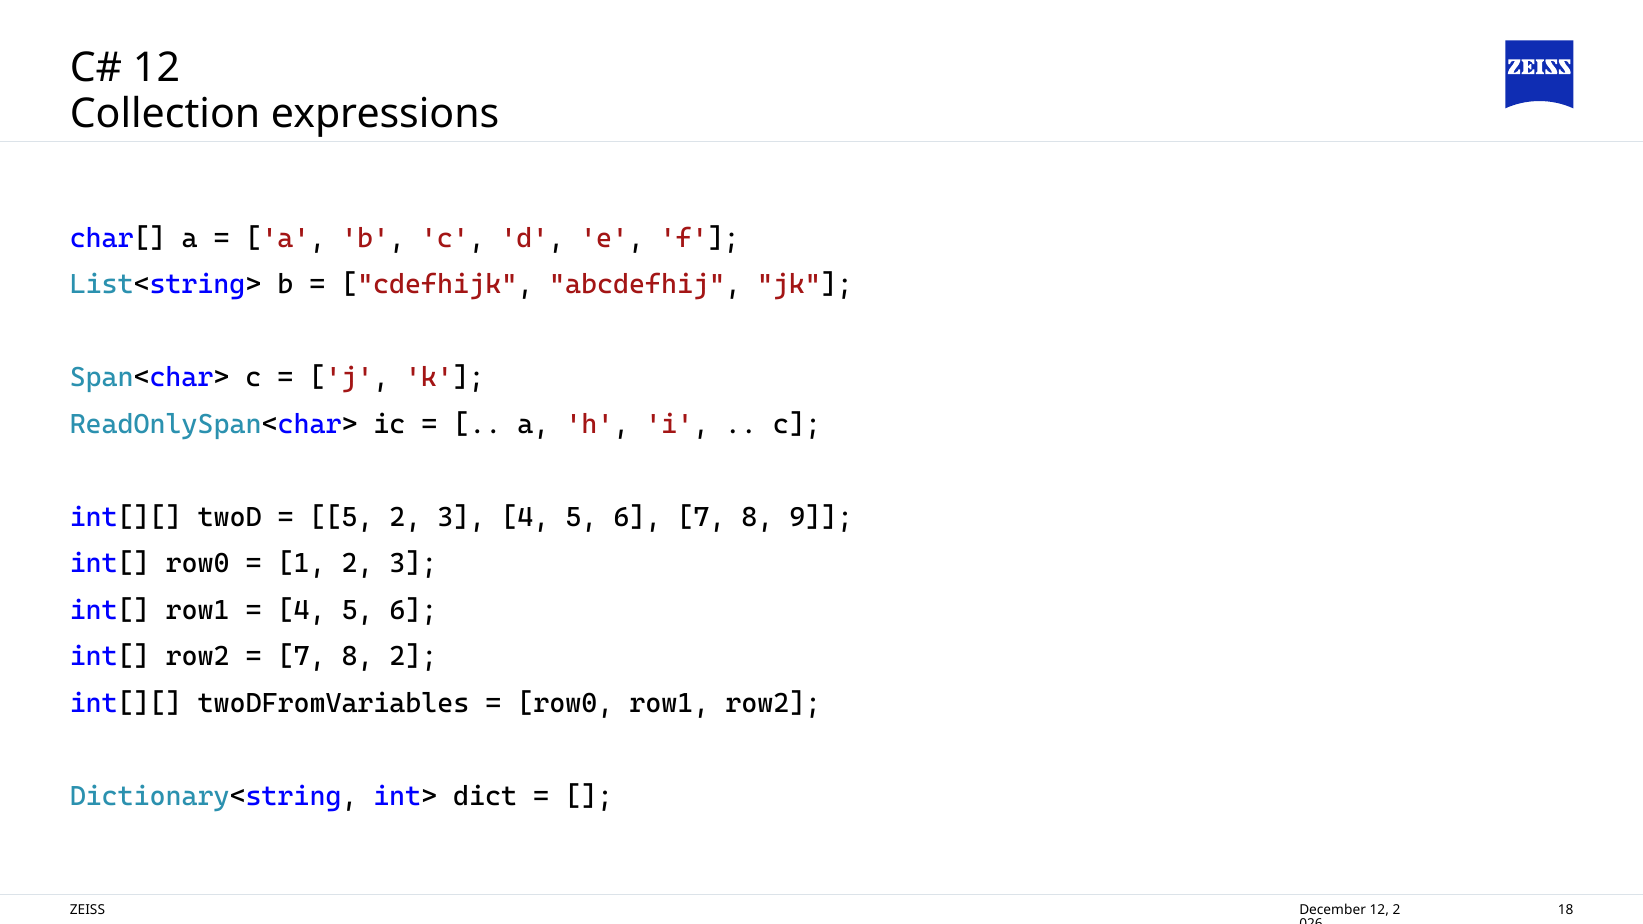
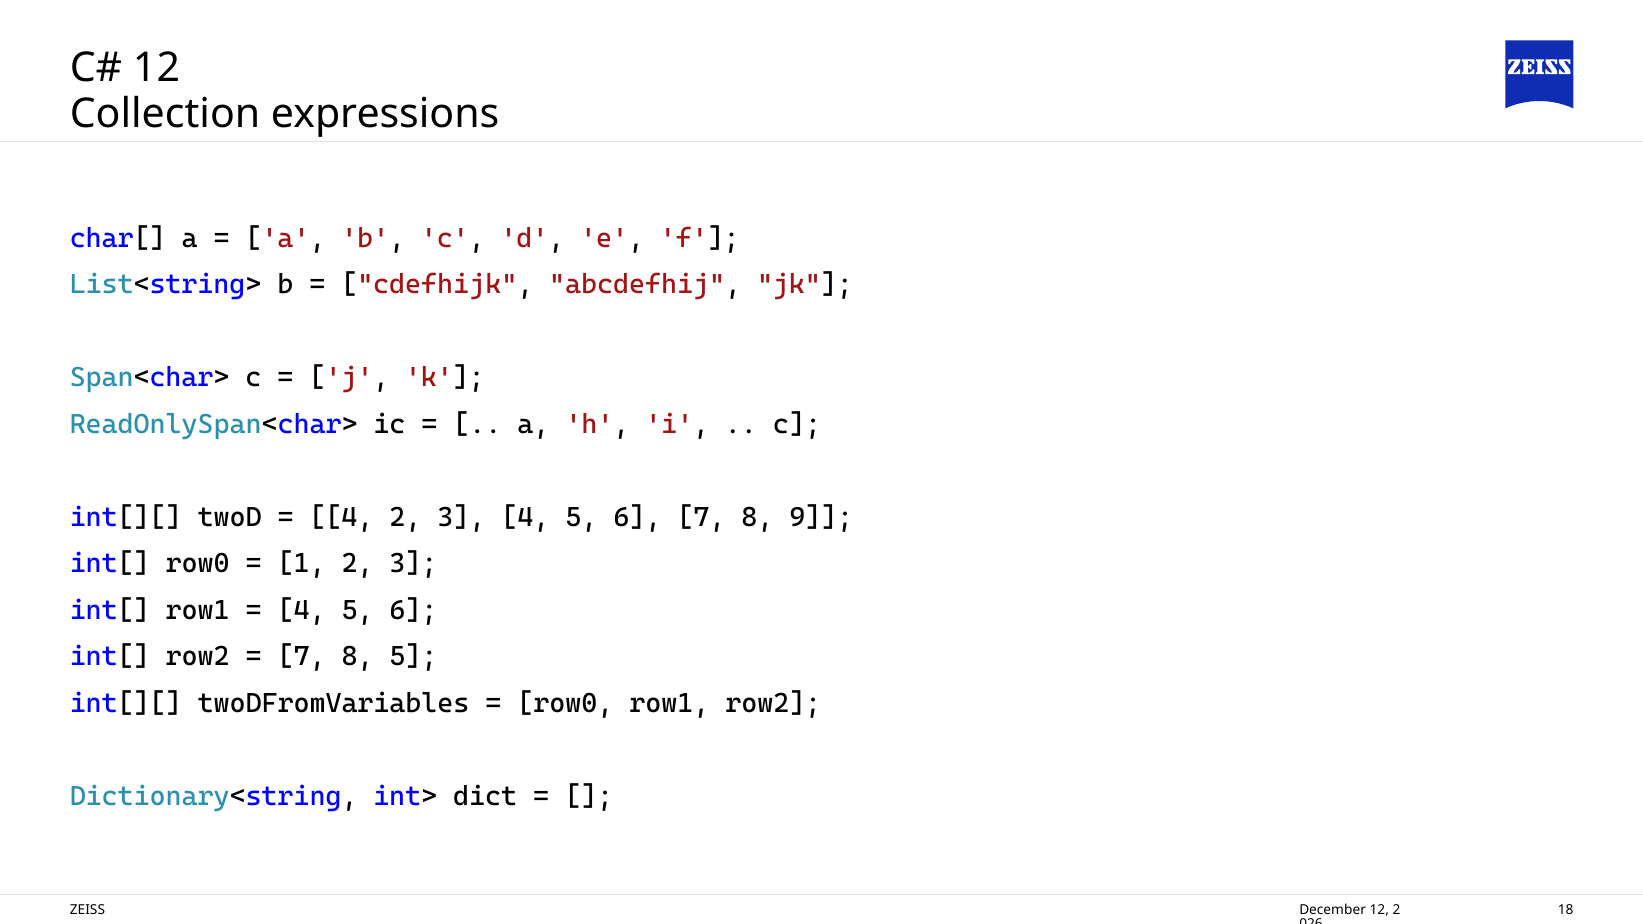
5 at (342, 517): 5 -> 4
8 2: 2 -> 5
